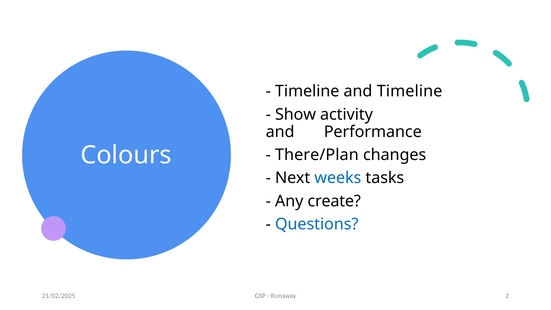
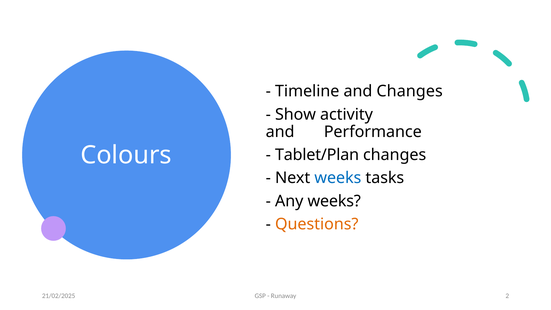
and Timeline: Timeline -> Changes
There/Plan: There/Plan -> Tablet/Plan
Any create: create -> weeks
Questions colour: blue -> orange
